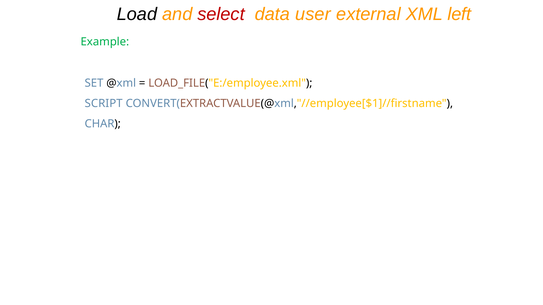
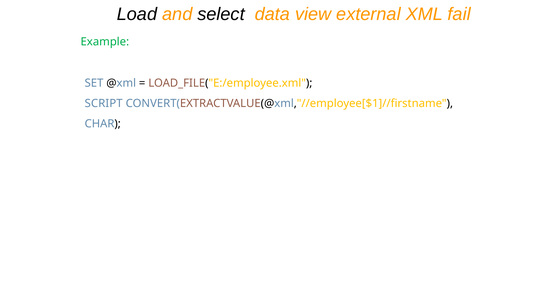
select colour: red -> black
user: user -> view
left: left -> fail
